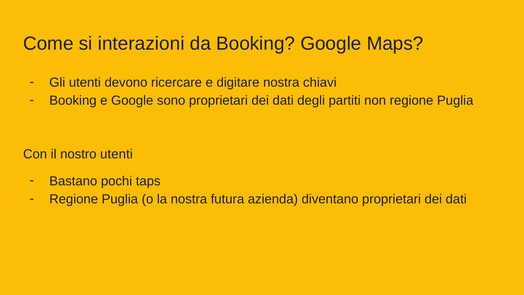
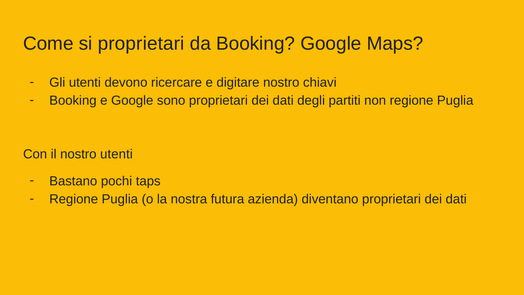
si interazioni: interazioni -> proprietari
digitare nostra: nostra -> nostro
